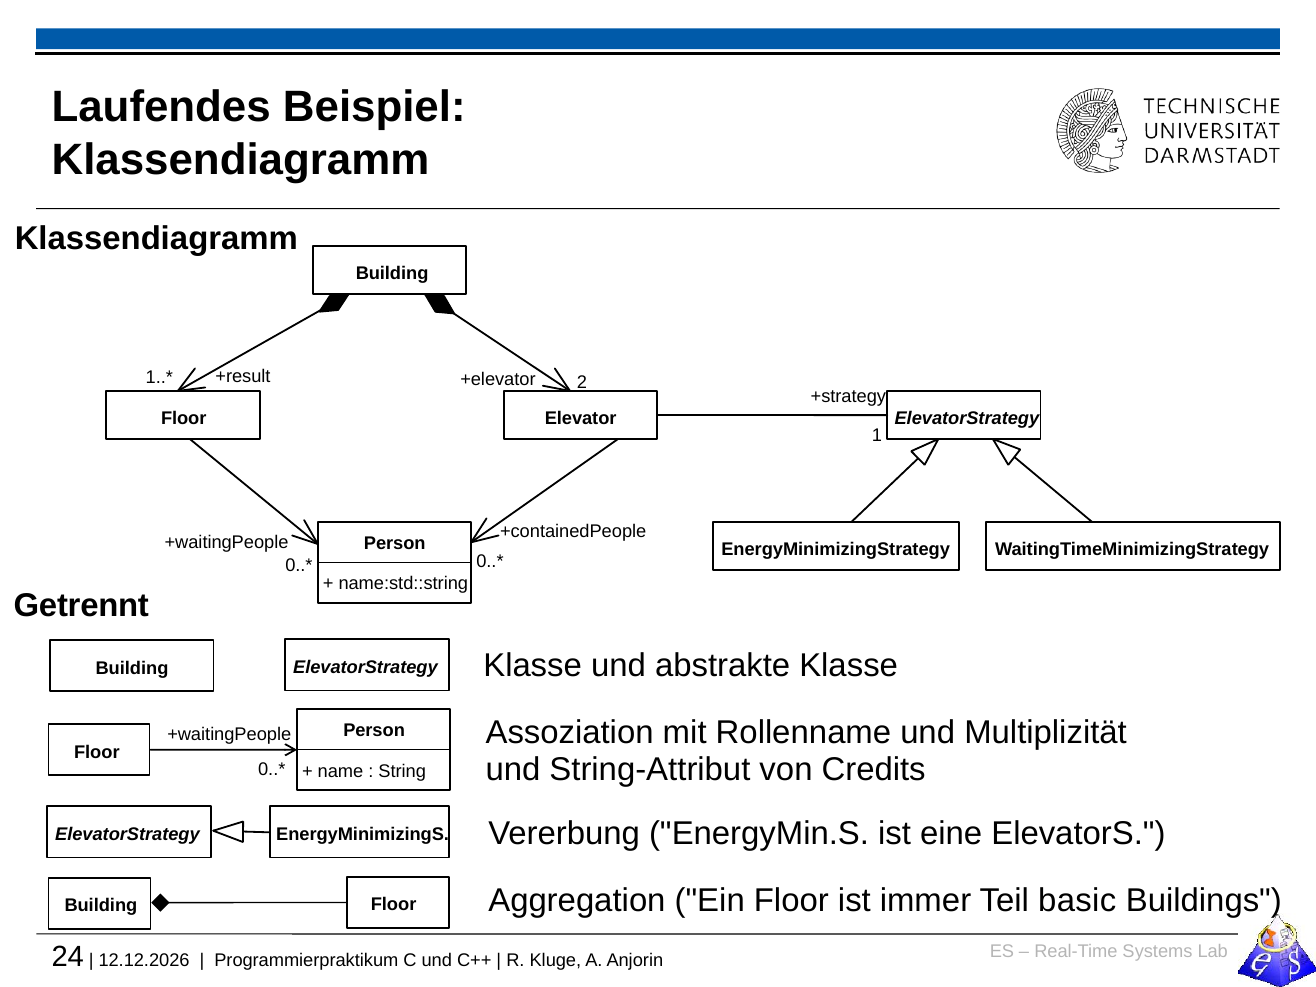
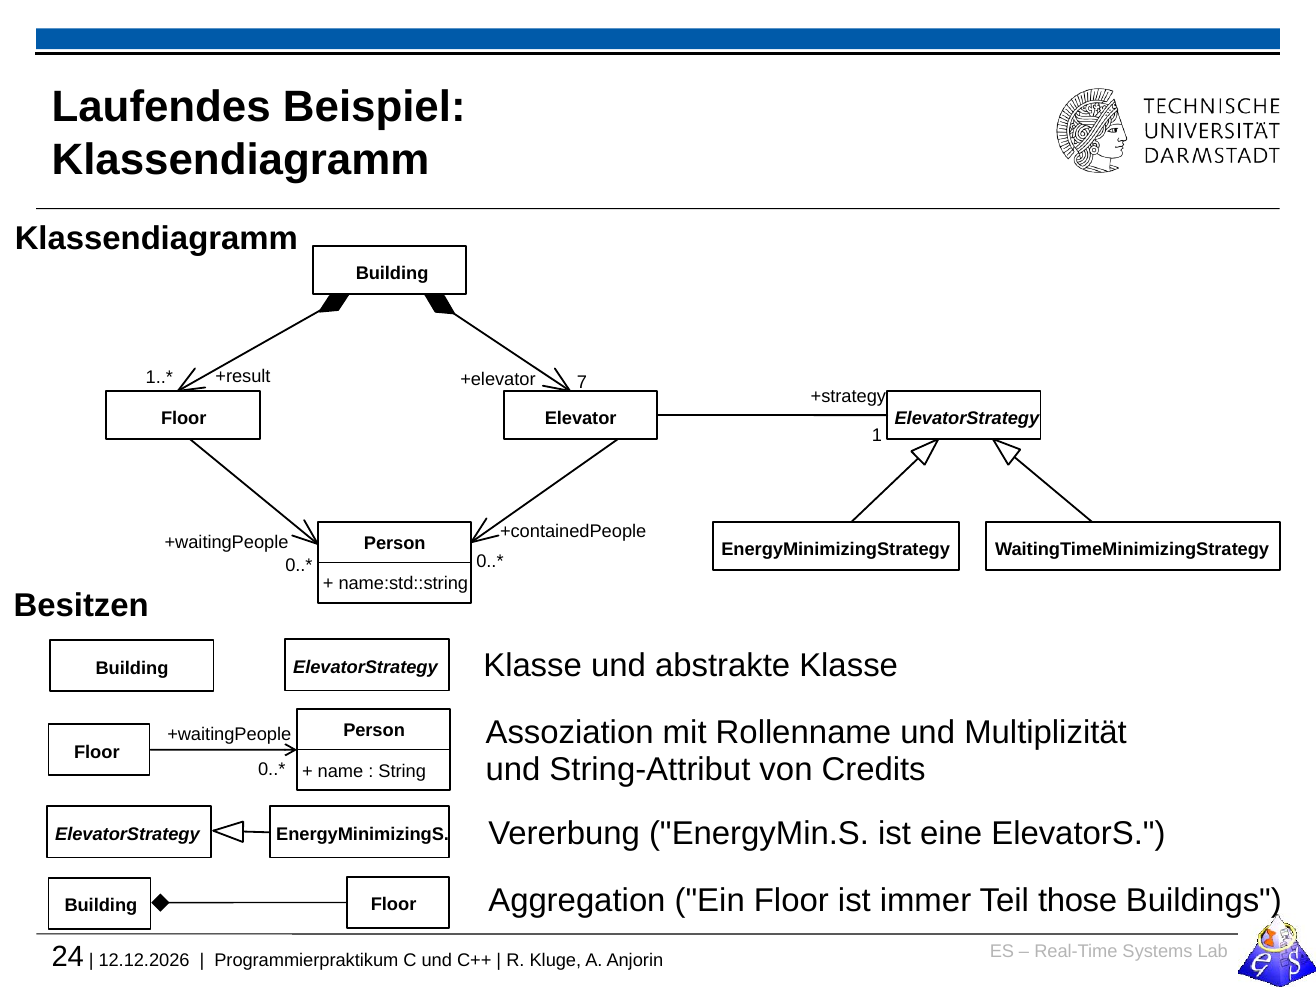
2: 2 -> 7
Getrennt: Getrennt -> Besitzen
basic: basic -> those
